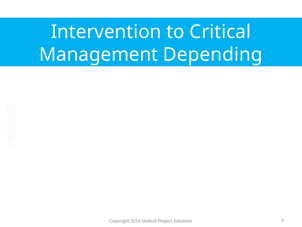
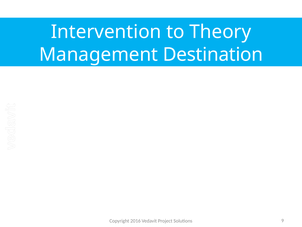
Critical: Critical -> Theory
Depending: Depending -> Destination
